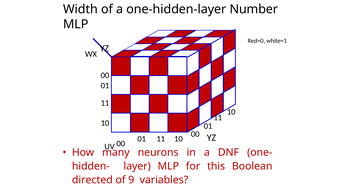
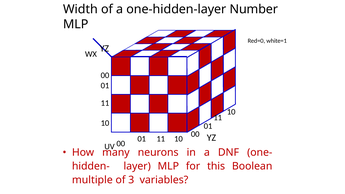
directed: directed -> multiple
9: 9 -> 3
